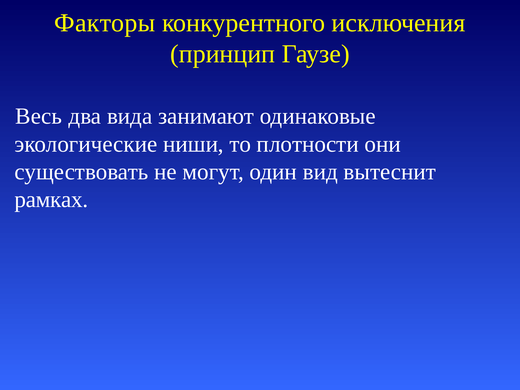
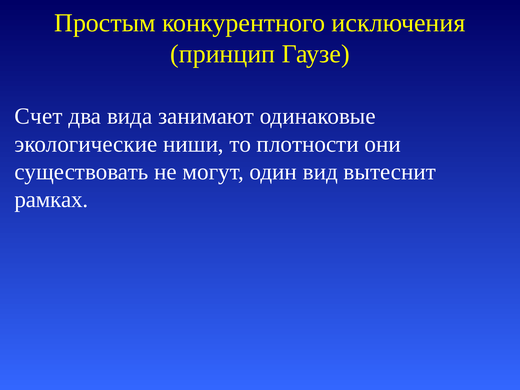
Факторы: Факторы -> Простым
Весь: Весь -> Счет
